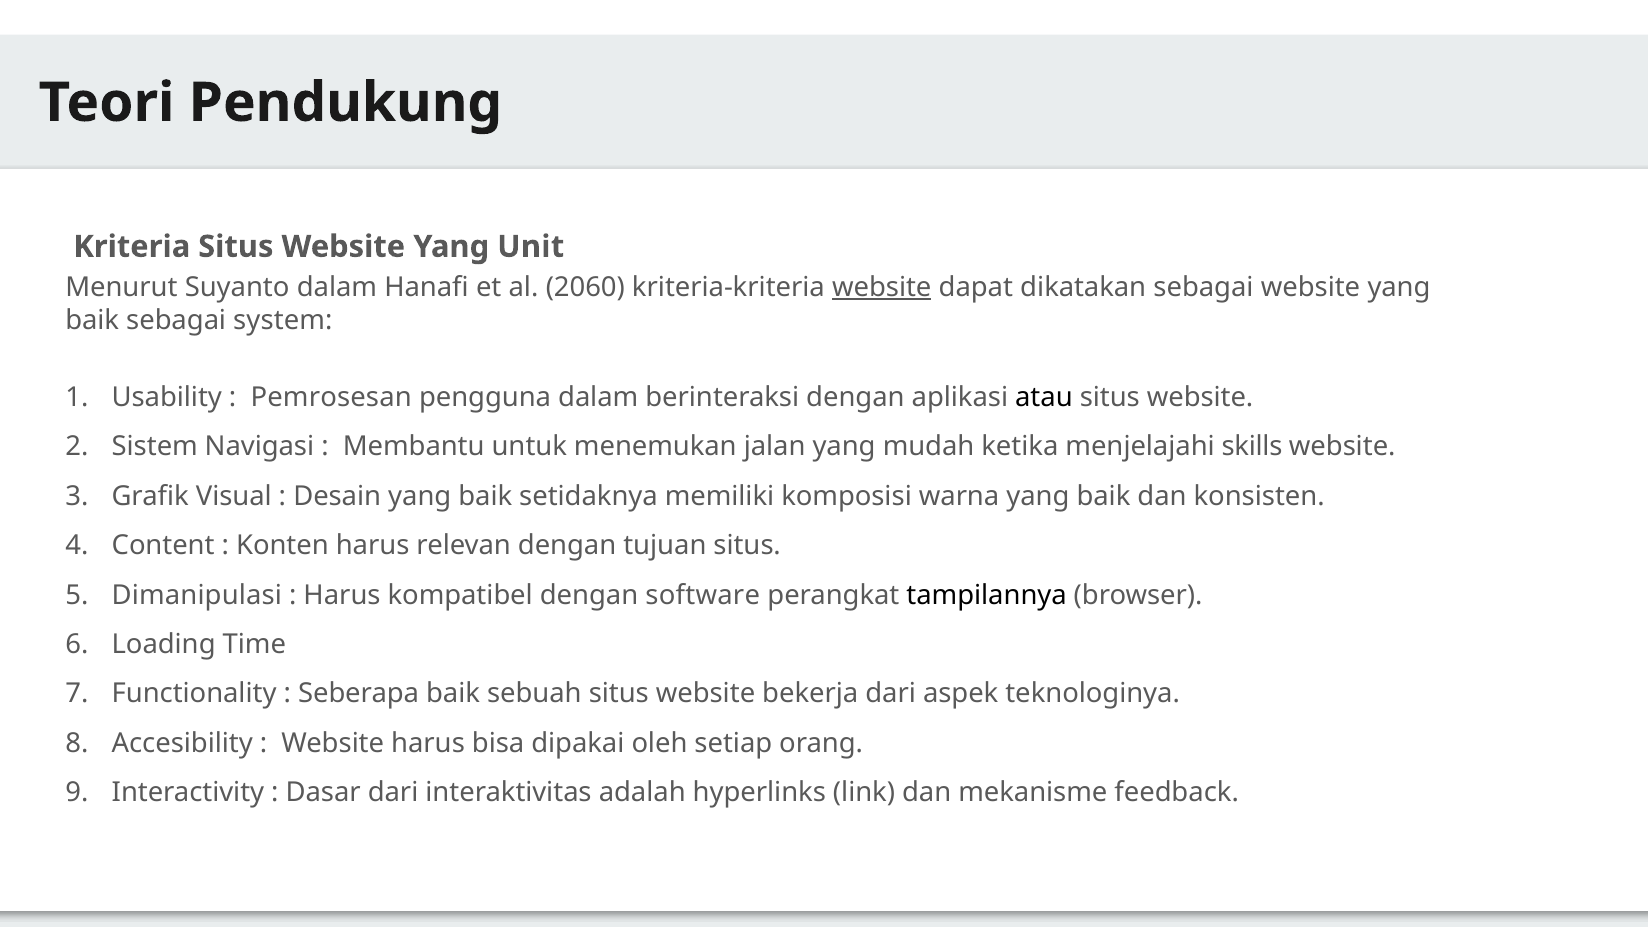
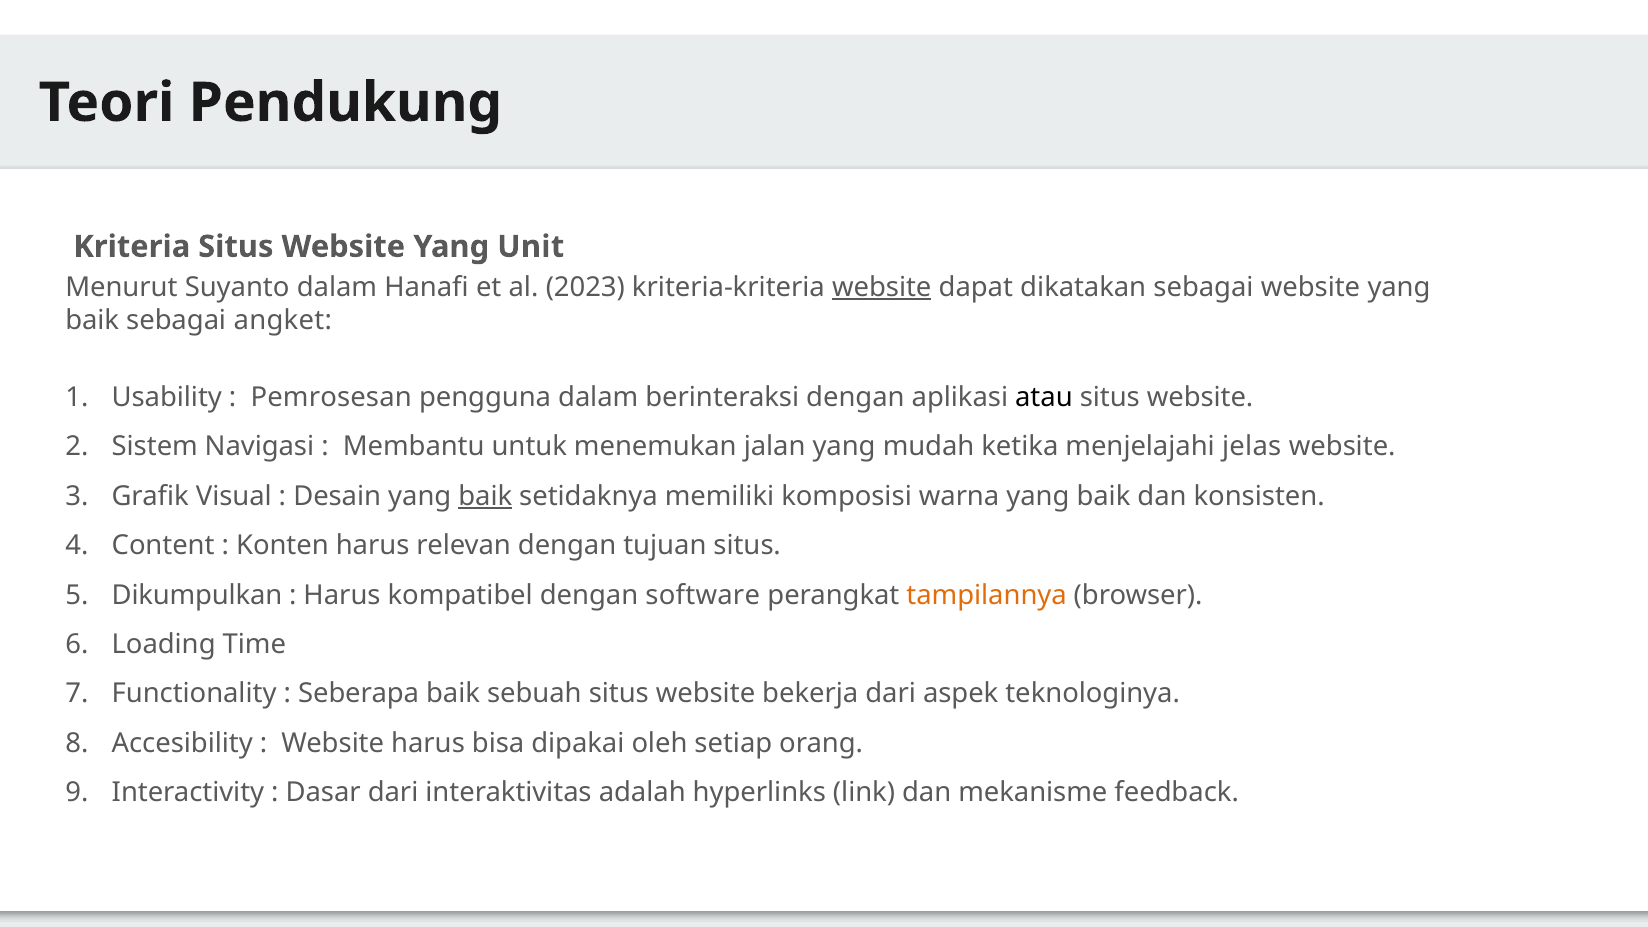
2060: 2060 -> 2023
system: system -> angket
skills: skills -> jelas
baik at (485, 496) underline: none -> present
Dimanipulasi: Dimanipulasi -> Dikumpulkan
tampilannya colour: black -> orange
